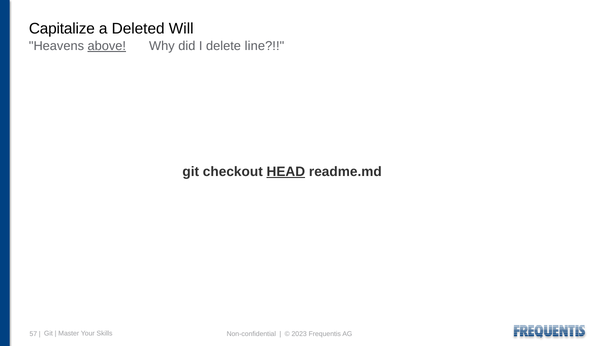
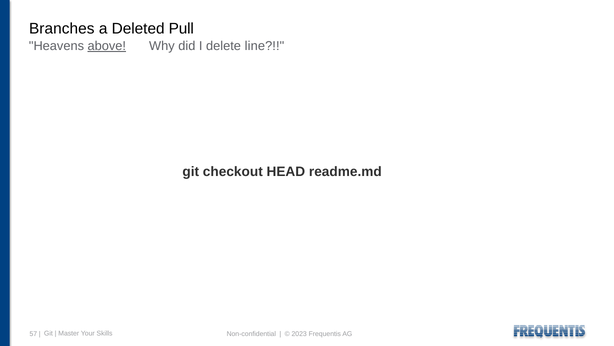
Capitalize: Capitalize -> Branches
Will: Will -> Pull
HEAD underline: present -> none
